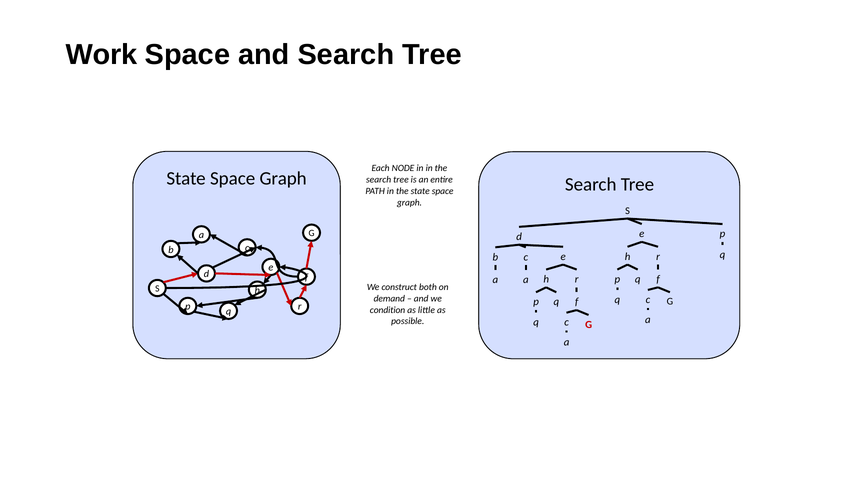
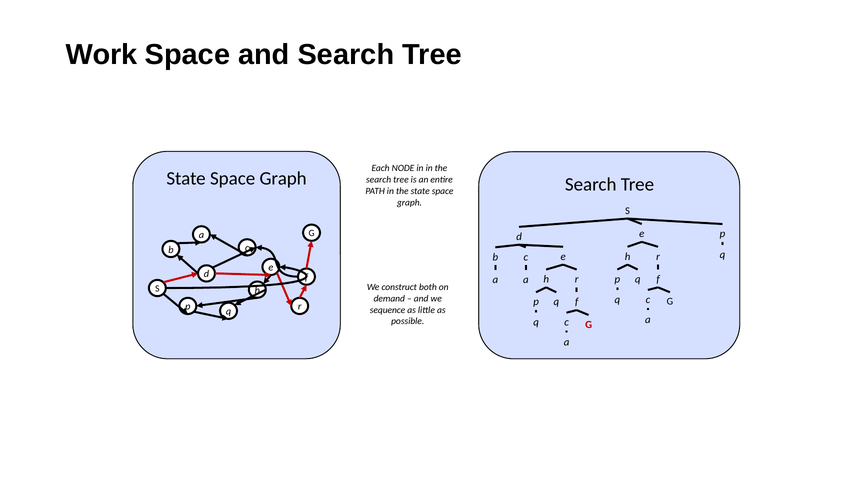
condition: condition -> sequence
